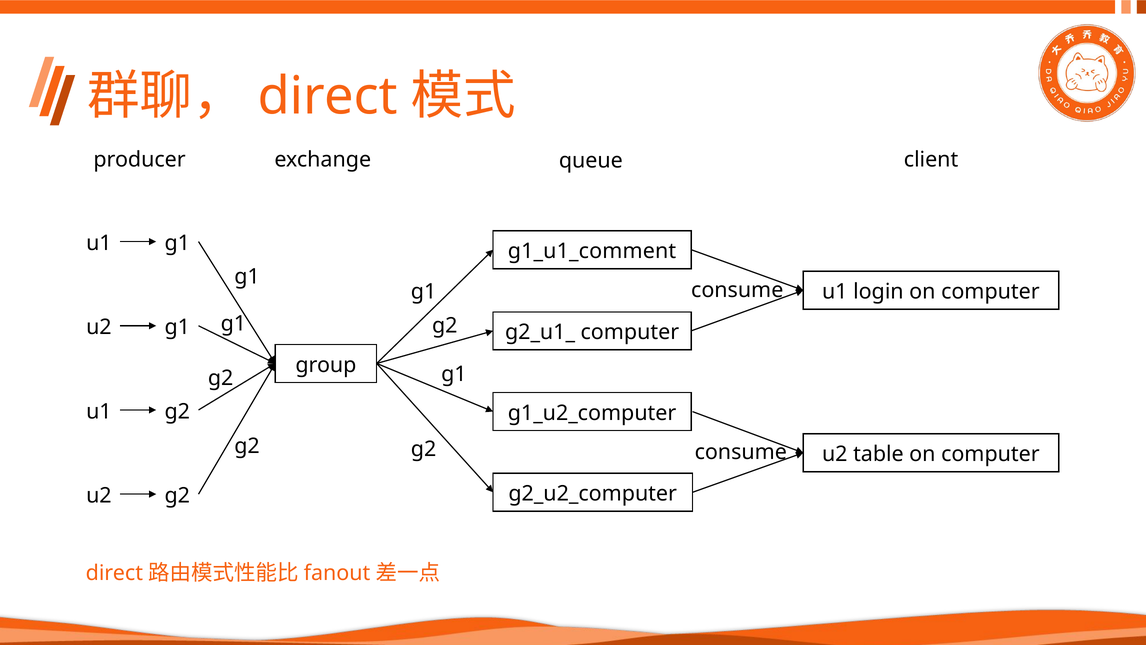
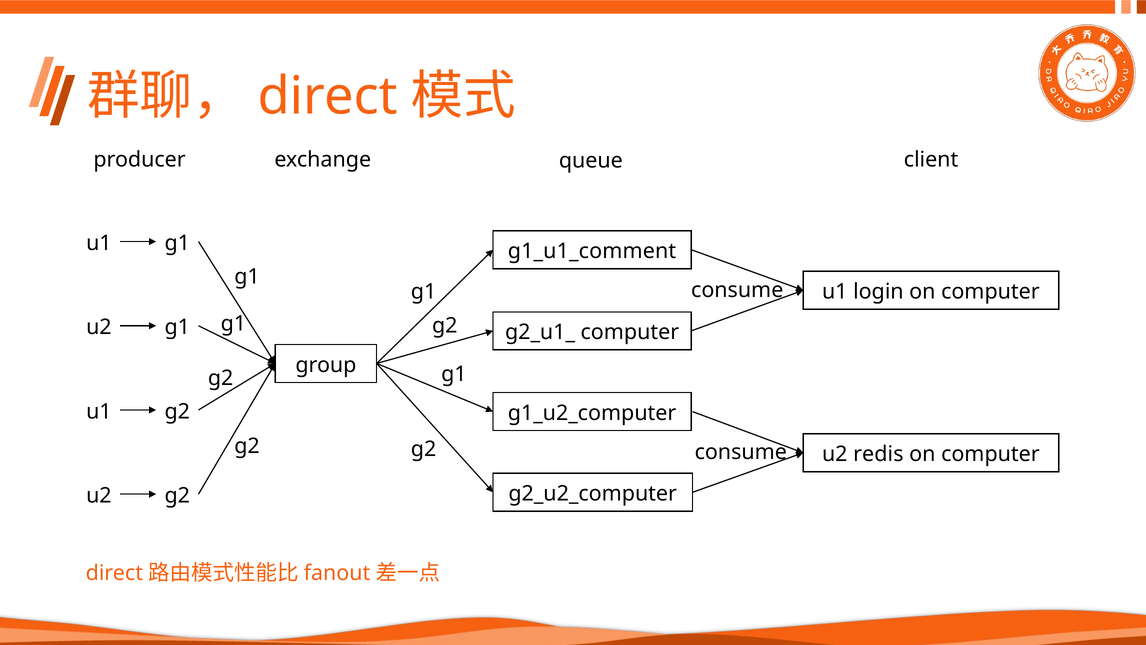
table: table -> redis
